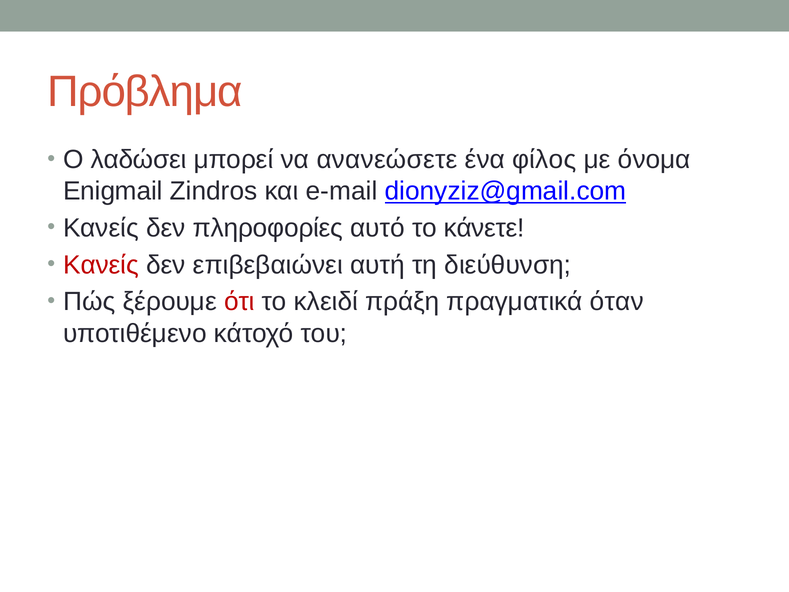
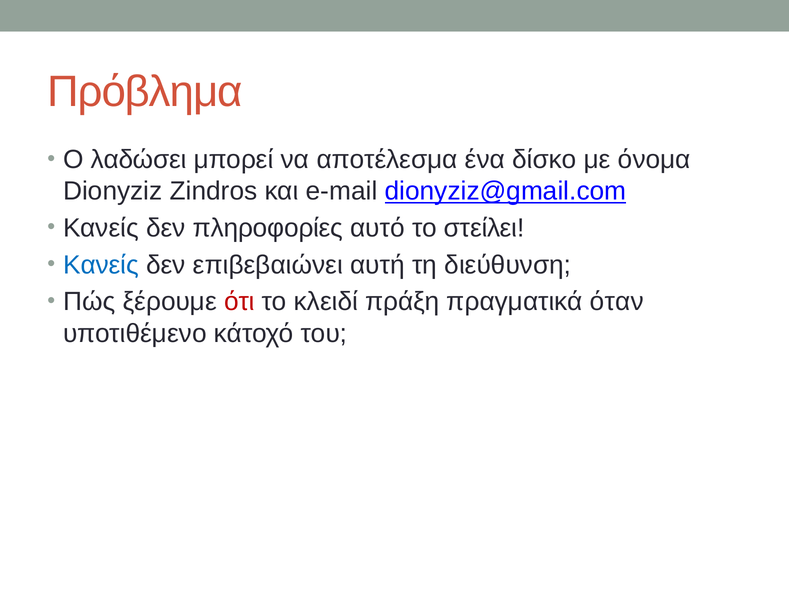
ανανεώσετε: ανανεώσετε -> αποτέλεσμα
φίλος: φίλος -> δίσκο
Enigmail: Enigmail -> Dionyziz
κάνετε: κάνετε -> στείλει
Κανείς at (101, 265) colour: red -> blue
